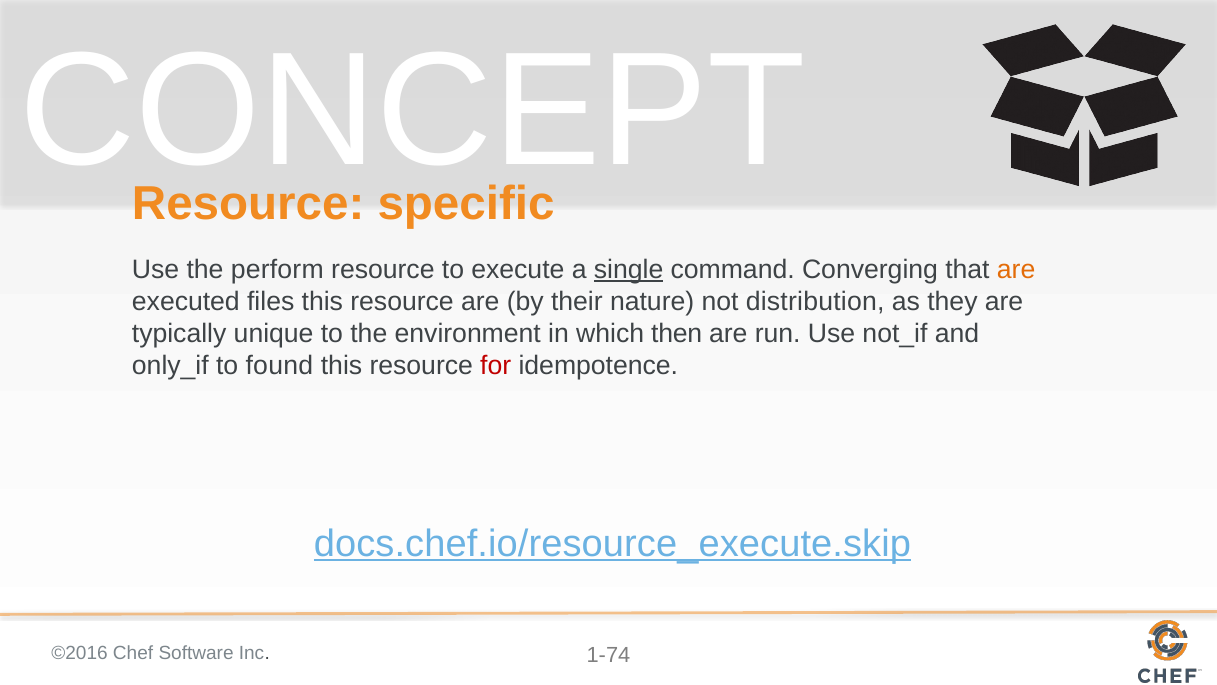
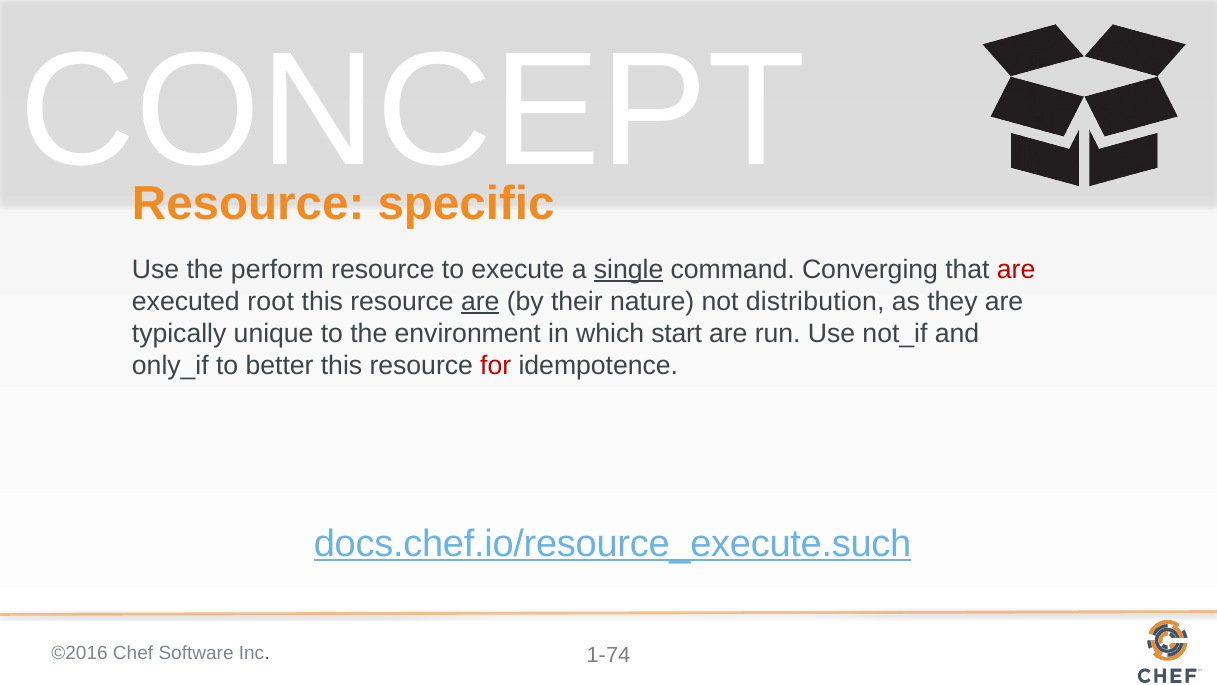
are at (1016, 270) colour: orange -> red
files: files -> root
are at (480, 302) underline: none -> present
then: then -> start
found: found -> better
docs.chef.io/resource_execute.skip: docs.chef.io/resource_execute.skip -> docs.chef.io/resource_execute.such
